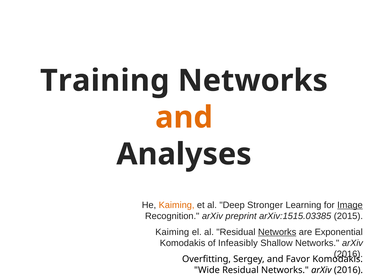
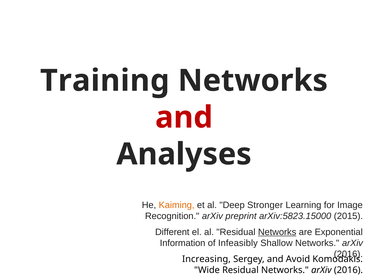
and at (184, 117) colour: orange -> red
Image underline: present -> none
arXiv:1515.03385: arXiv:1515.03385 -> arXiv:5823.15000
Kaiming at (172, 232): Kaiming -> Different
Komodakis at (183, 243): Komodakis -> Information
Overfitting: Overfitting -> Increasing
Favor: Favor -> Avoid
